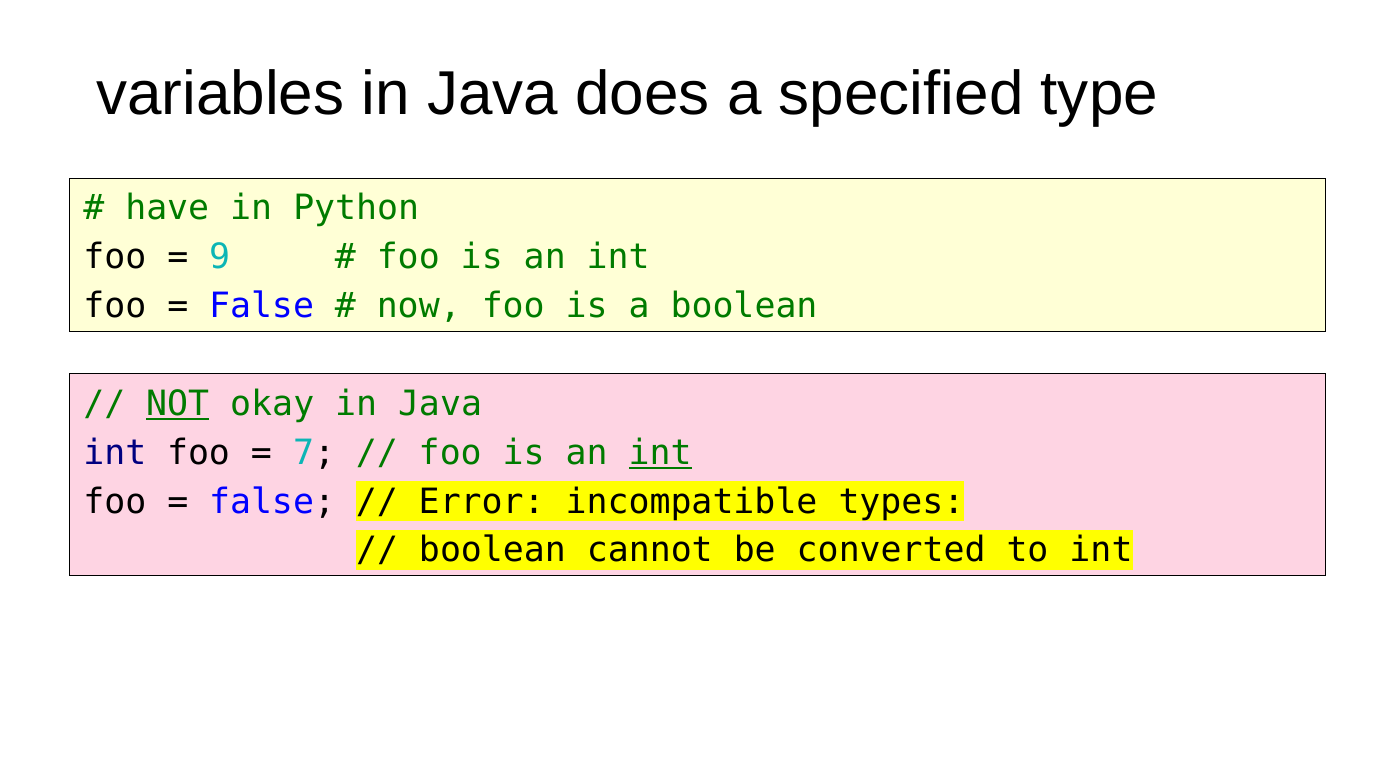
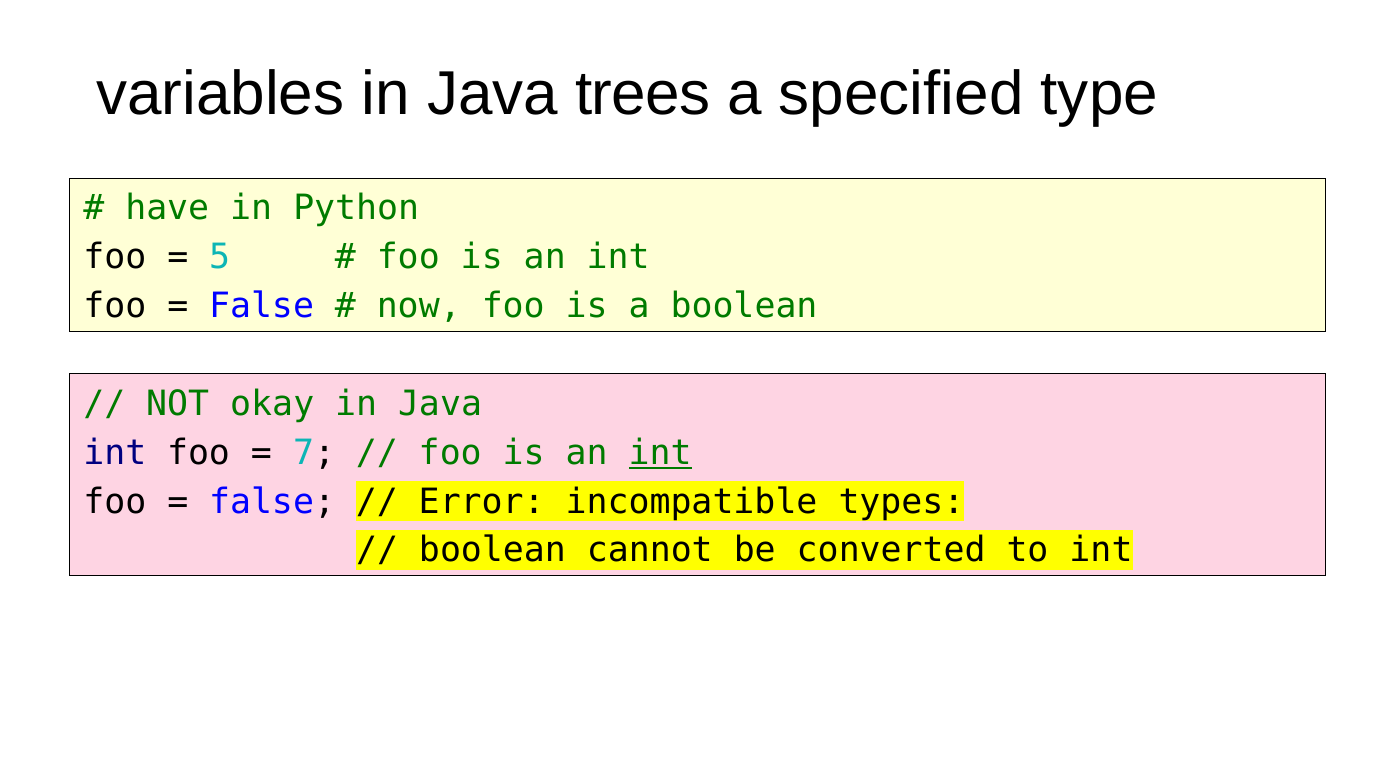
does: does -> trees
9: 9 -> 5
NOT underline: present -> none
